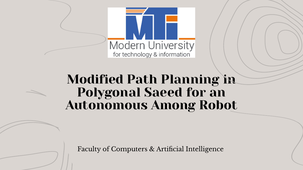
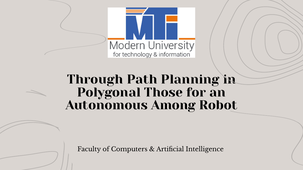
Modified: Modified -> Through
Saeed: Saeed -> Those
